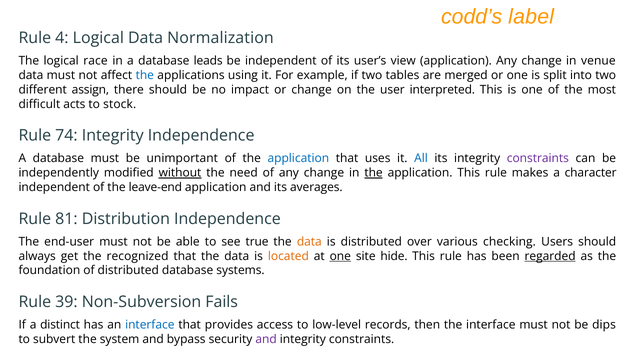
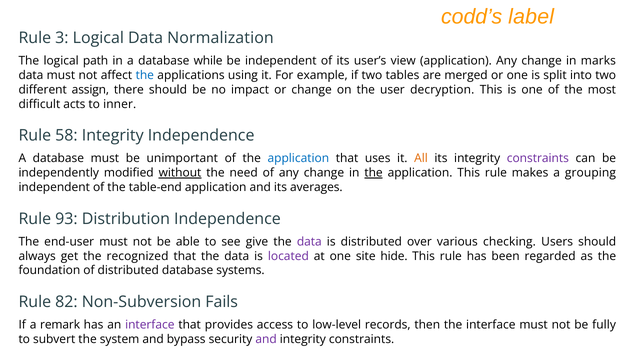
4: 4 -> 3
race: race -> path
leads: leads -> while
venue: venue -> marks
interpreted: interpreted -> decryption
stock: stock -> inner
74: 74 -> 58
All colour: blue -> orange
character: character -> grouping
leave-end: leave-end -> table-end
81: 81 -> 93
true: true -> give
data at (309, 241) colour: orange -> purple
located colour: orange -> purple
one at (340, 256) underline: present -> none
regarded underline: present -> none
39: 39 -> 82
distinct: distinct -> remark
interface at (150, 324) colour: blue -> purple
dips: dips -> fully
